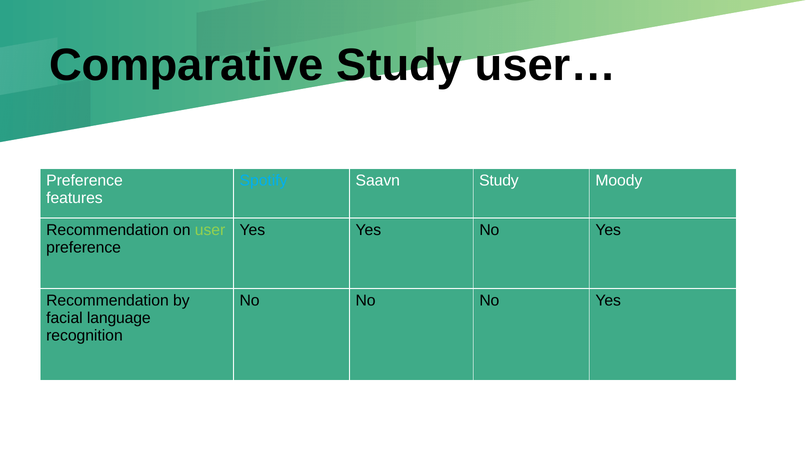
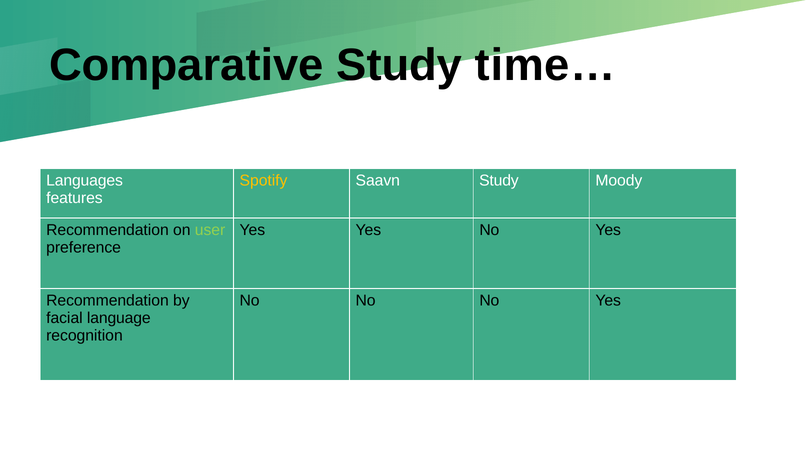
user…: user… -> time…
Preference at (84, 181): Preference -> Languages
Spotify colour: light blue -> yellow
